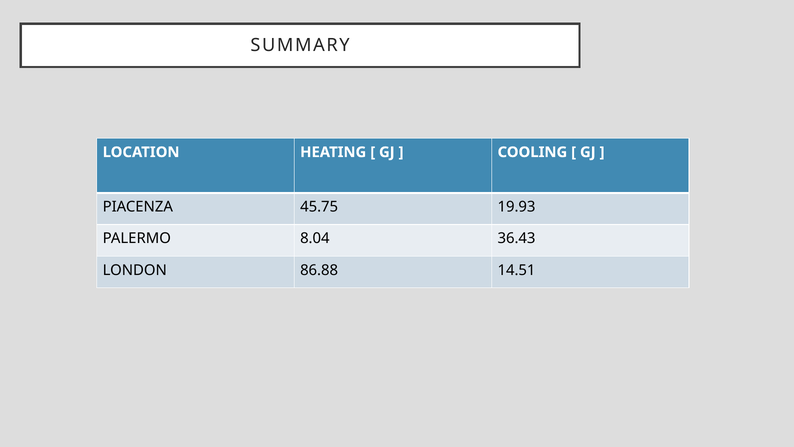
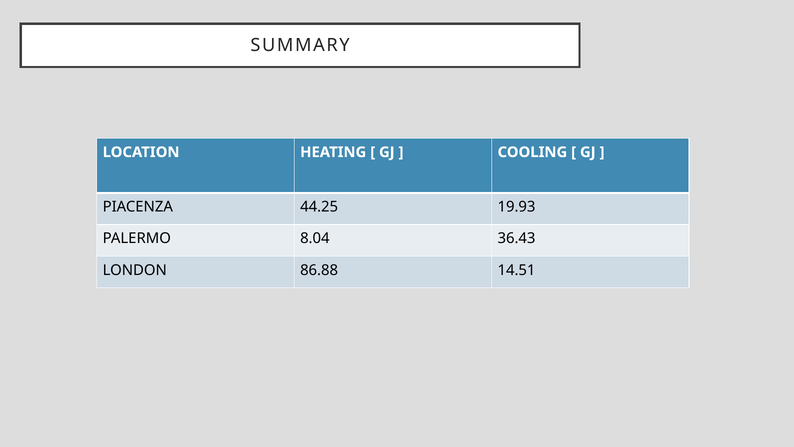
45.75: 45.75 -> 44.25
